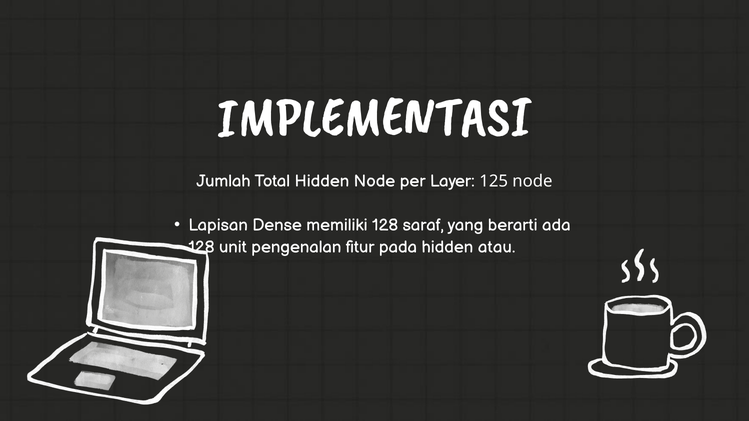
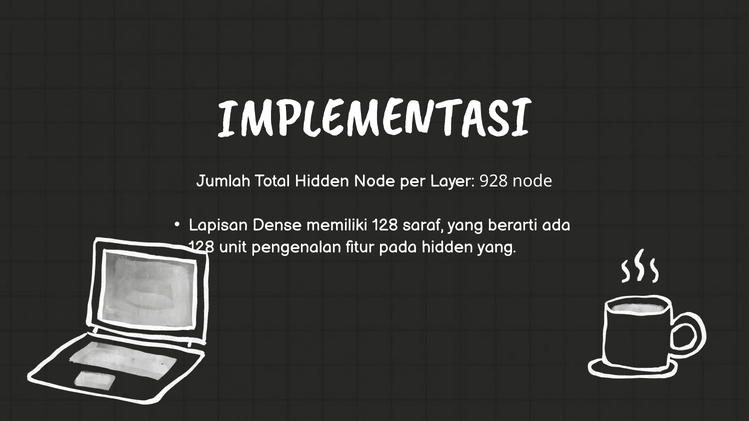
125: 125 -> 928
hidden atau: atau -> yang
